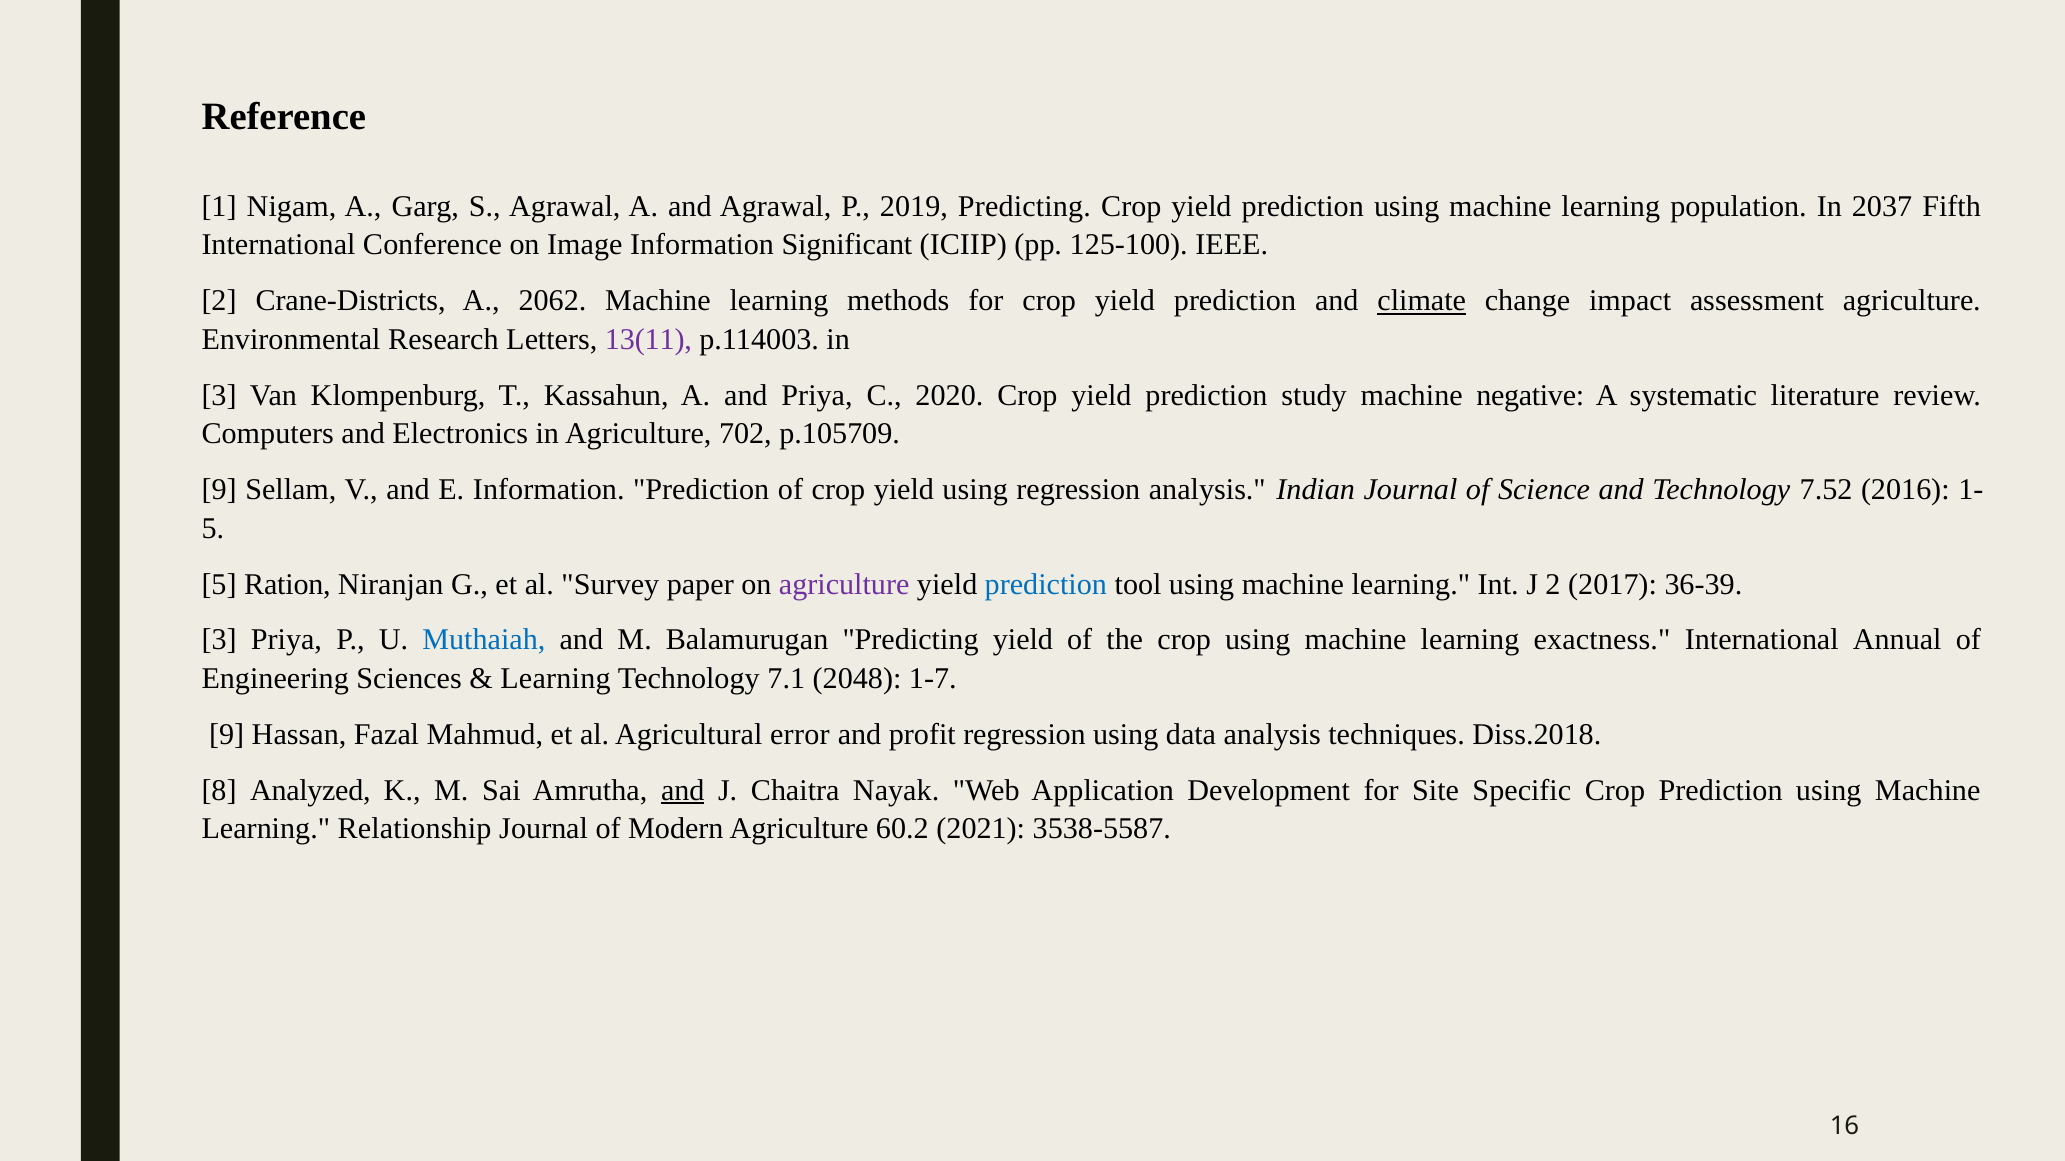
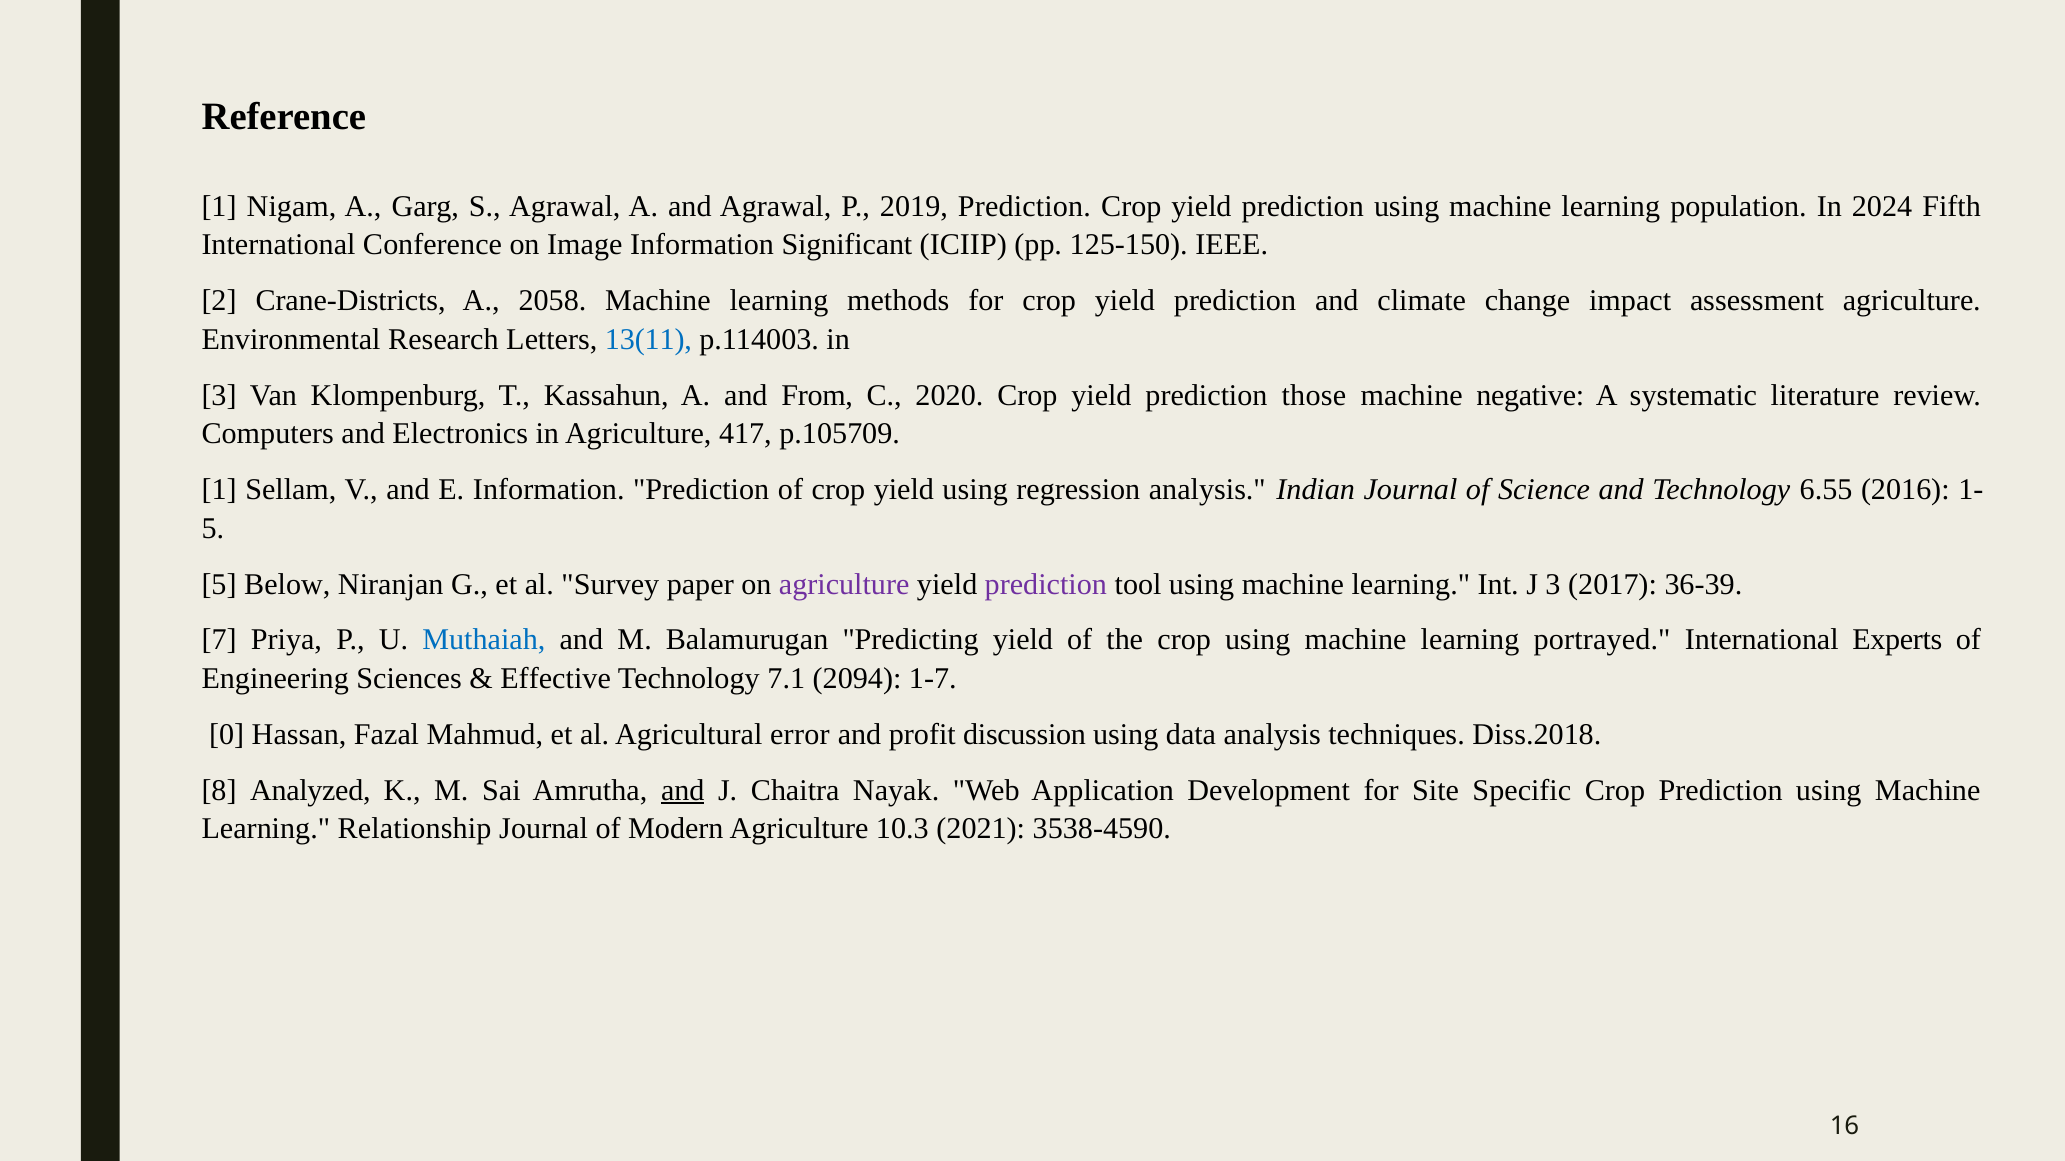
2019 Predicting: Predicting -> Prediction
2037: 2037 -> 2024
125-100: 125-100 -> 125-150
2062: 2062 -> 2058
climate underline: present -> none
13(11 colour: purple -> blue
and Priya: Priya -> From
study: study -> those
702: 702 -> 417
9 at (219, 490): 9 -> 1
7.52: 7.52 -> 6.55
Ration: Ration -> Below
prediction at (1046, 584) colour: blue -> purple
J 2: 2 -> 3
3 at (219, 640): 3 -> 7
exactness: exactness -> portrayed
Annual: Annual -> Experts
Learning at (555, 679): Learning -> Effective
2048: 2048 -> 2094
9 at (227, 735): 9 -> 0
profit regression: regression -> discussion
60.2: 60.2 -> 10.3
3538-5587: 3538-5587 -> 3538-4590
